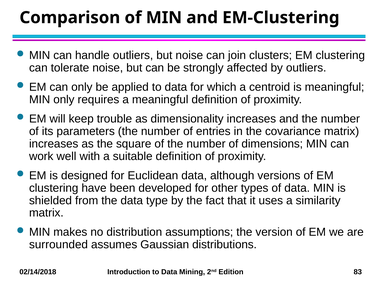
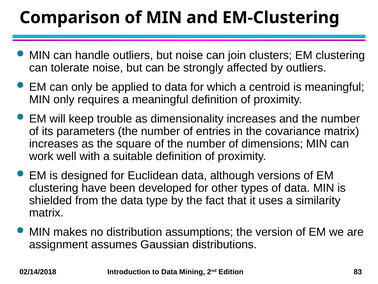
surrounded: surrounded -> assignment
